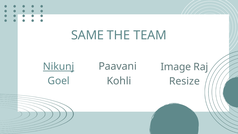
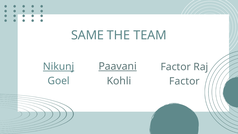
Paavani underline: none -> present
Image at (176, 67): Image -> Factor
Resize at (184, 81): Resize -> Factor
